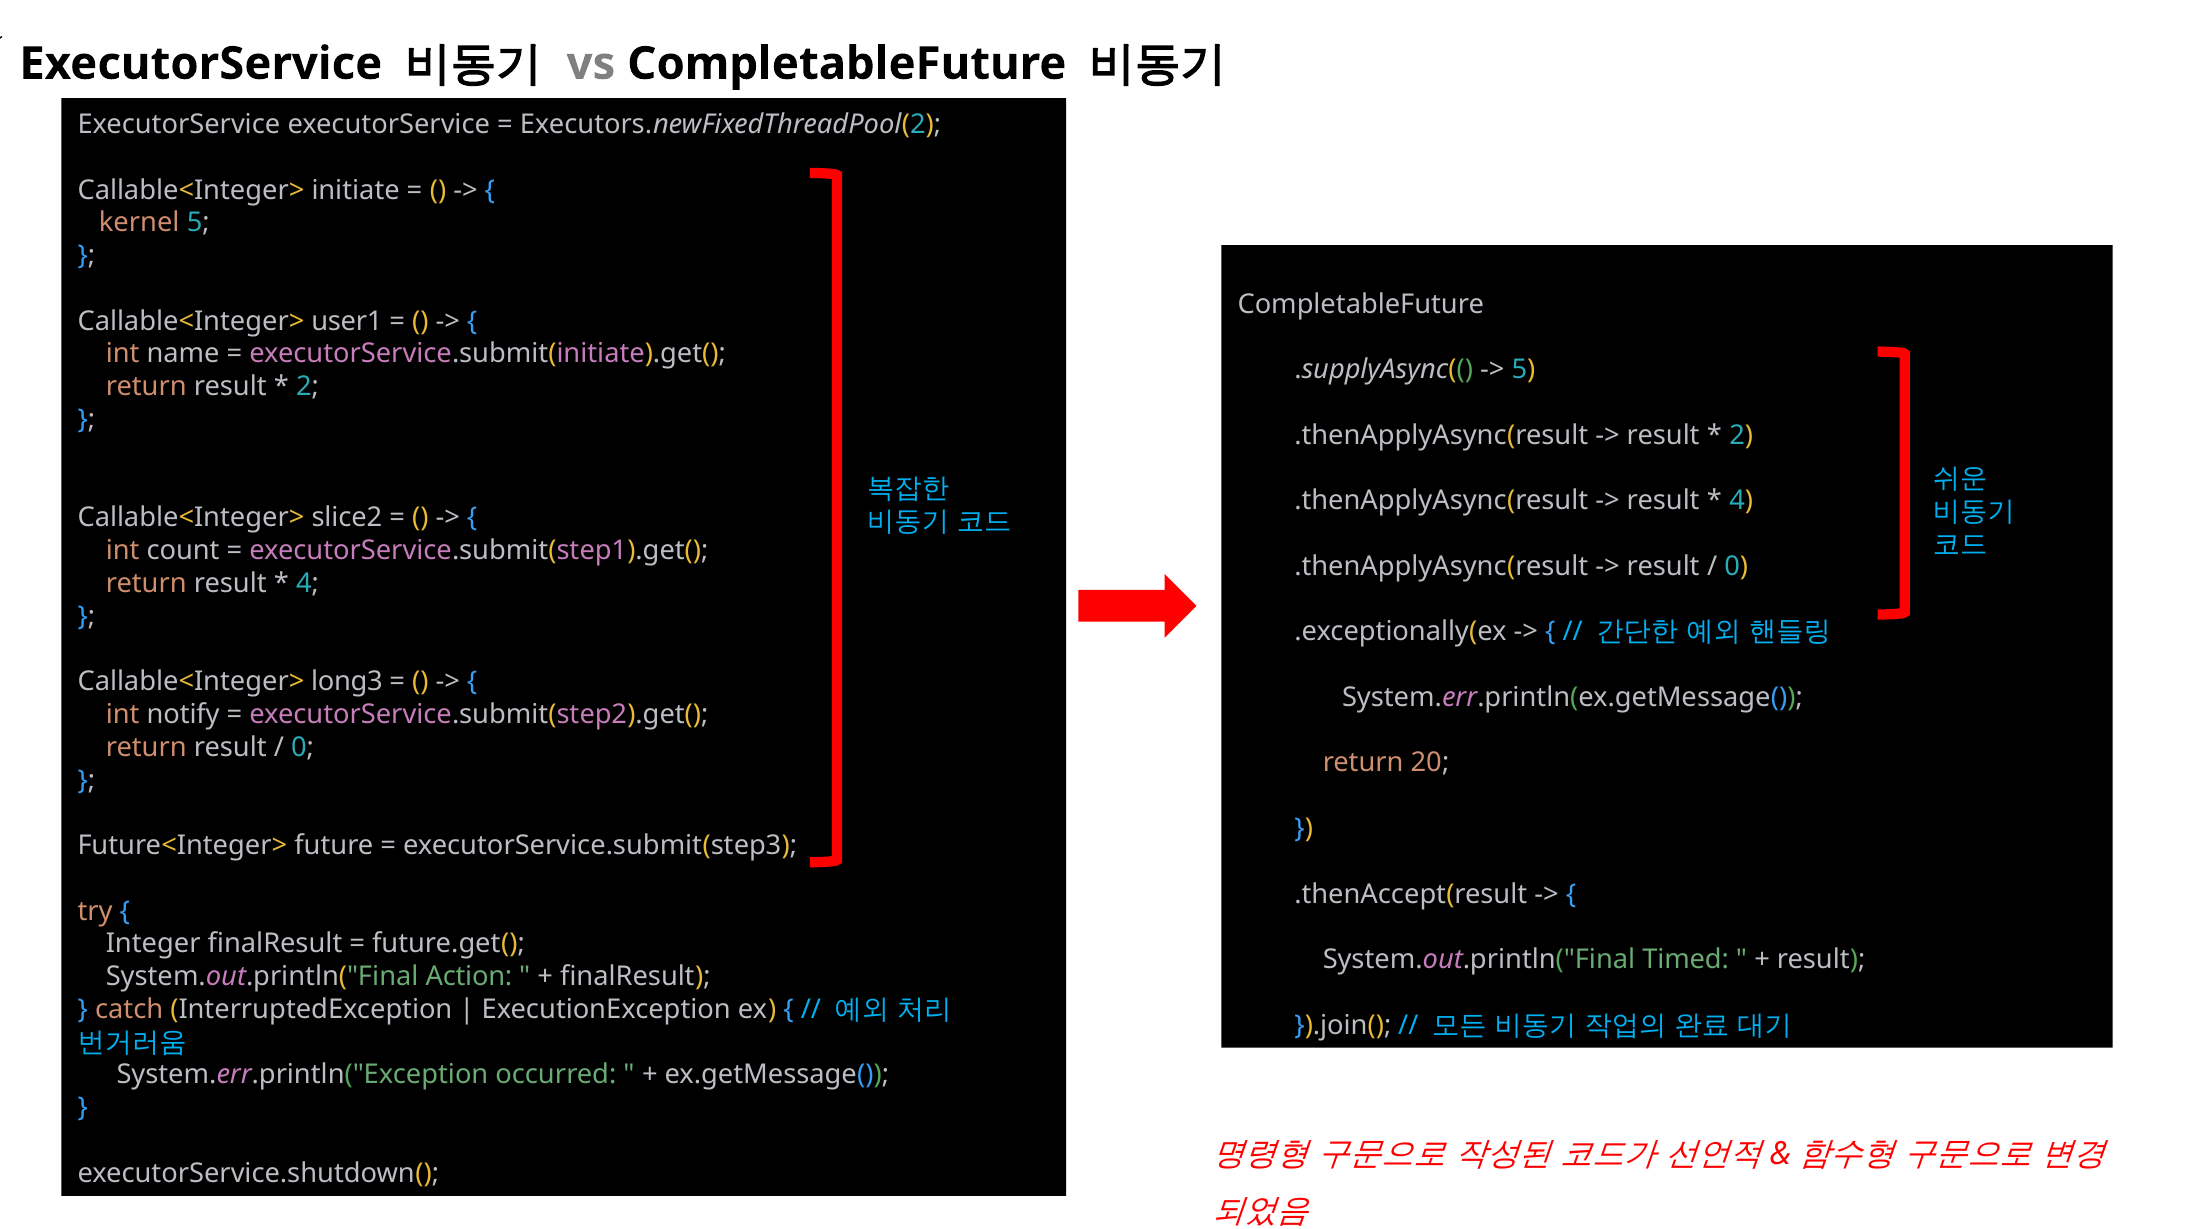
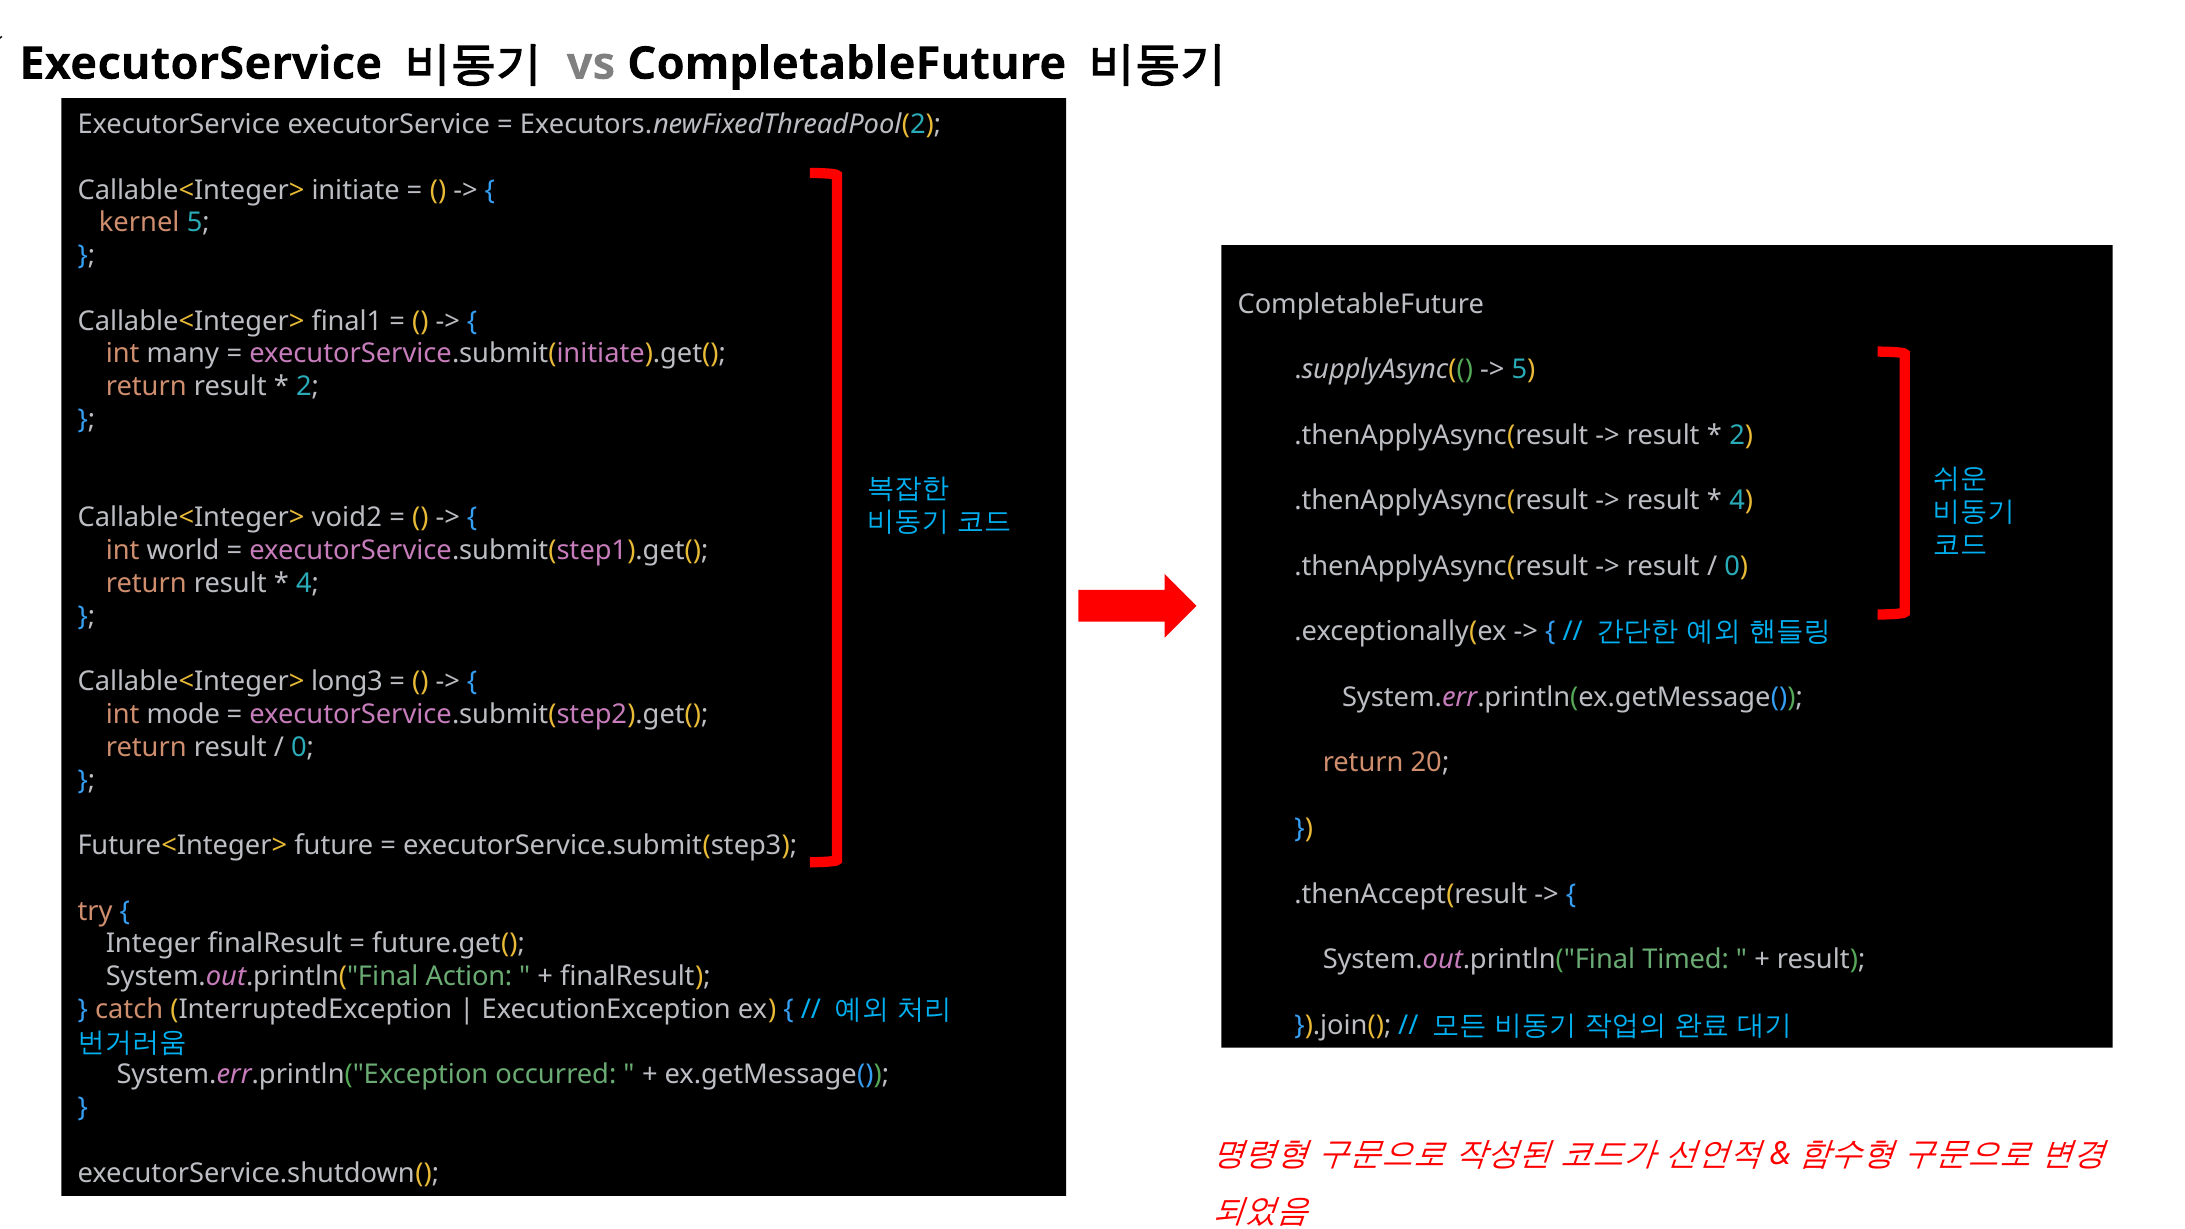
user1: user1 -> final1
name: name -> many
slice2: slice2 -> void2
count: count -> world
notify: notify -> mode
